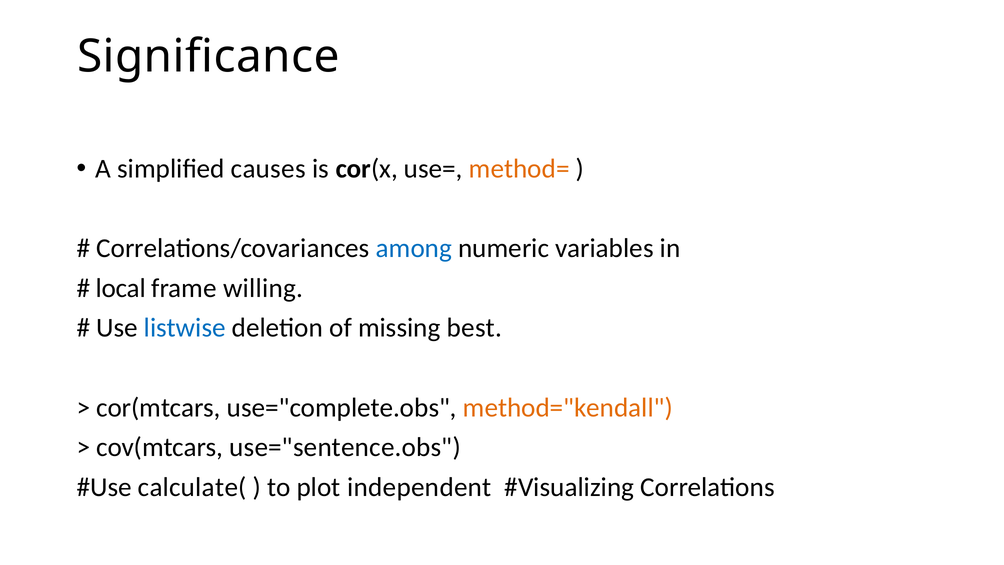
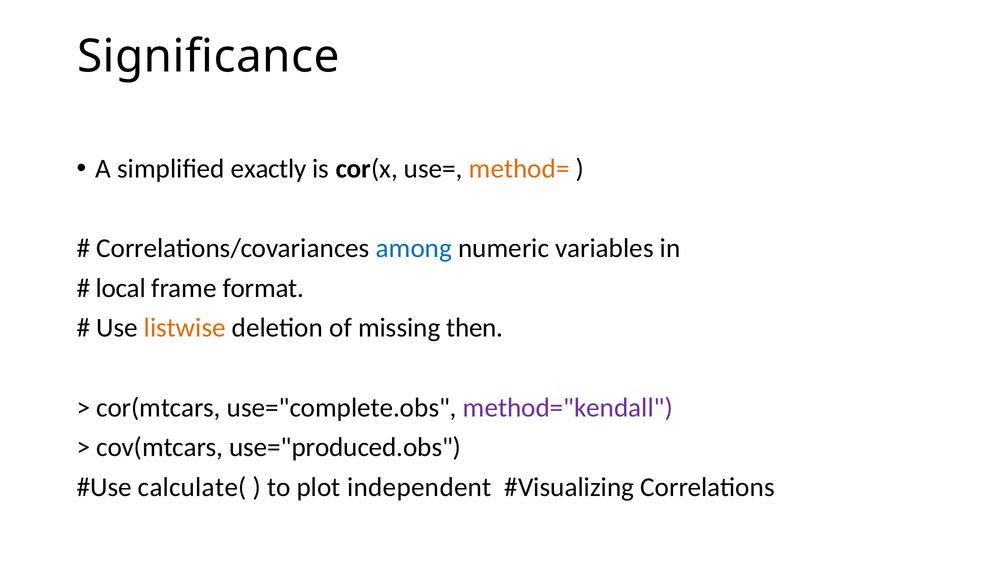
causes: causes -> exactly
willing: willing -> format
listwise colour: blue -> orange
best: best -> then
method="kendall colour: orange -> purple
use="sentence.obs: use="sentence.obs -> use="produced.obs
